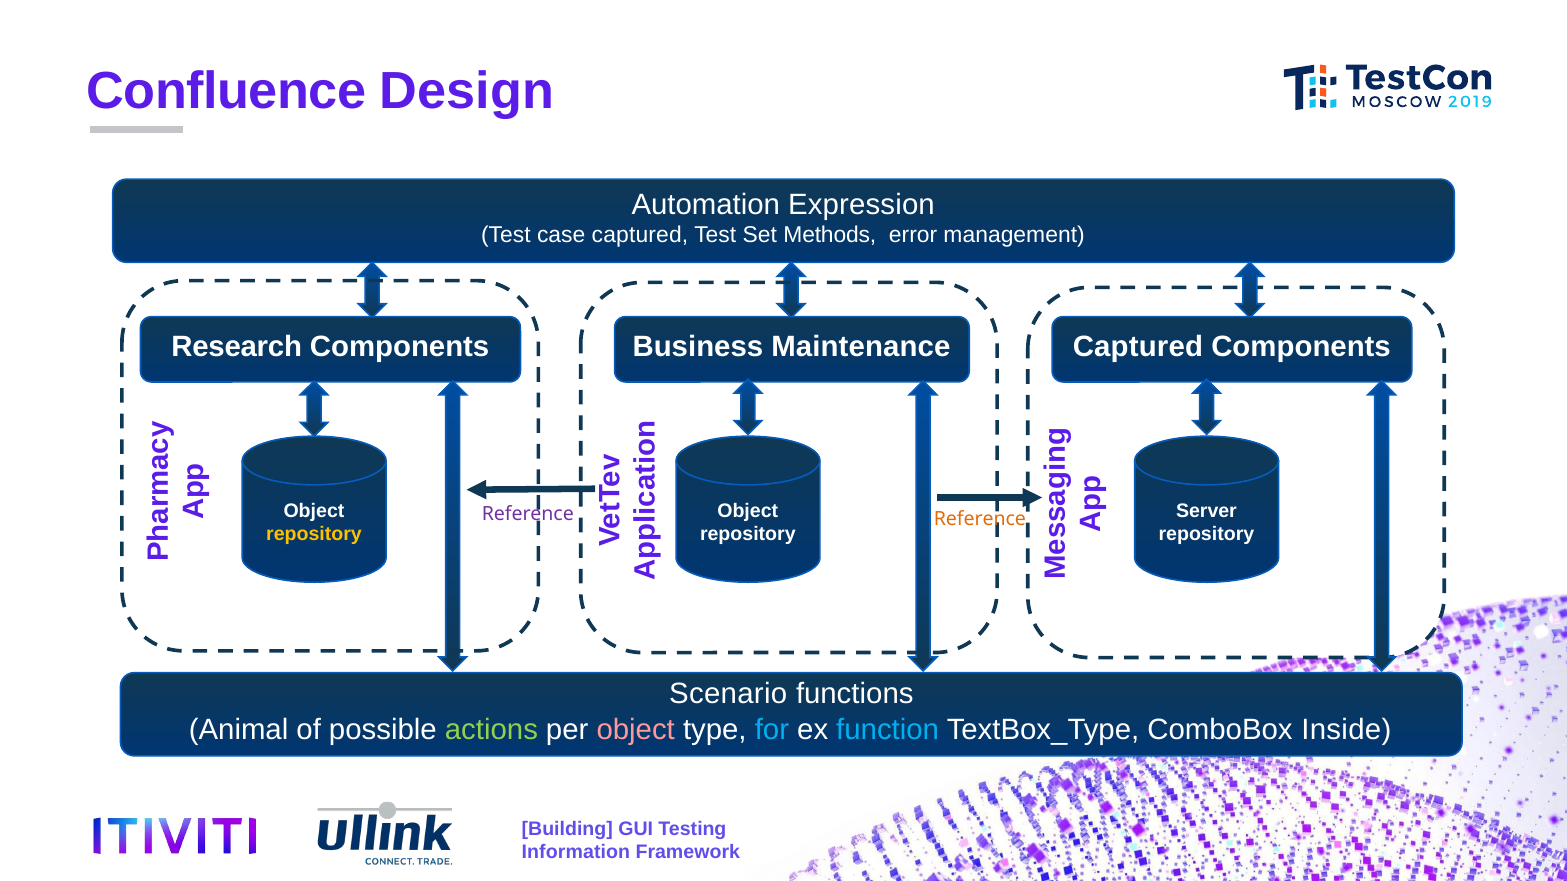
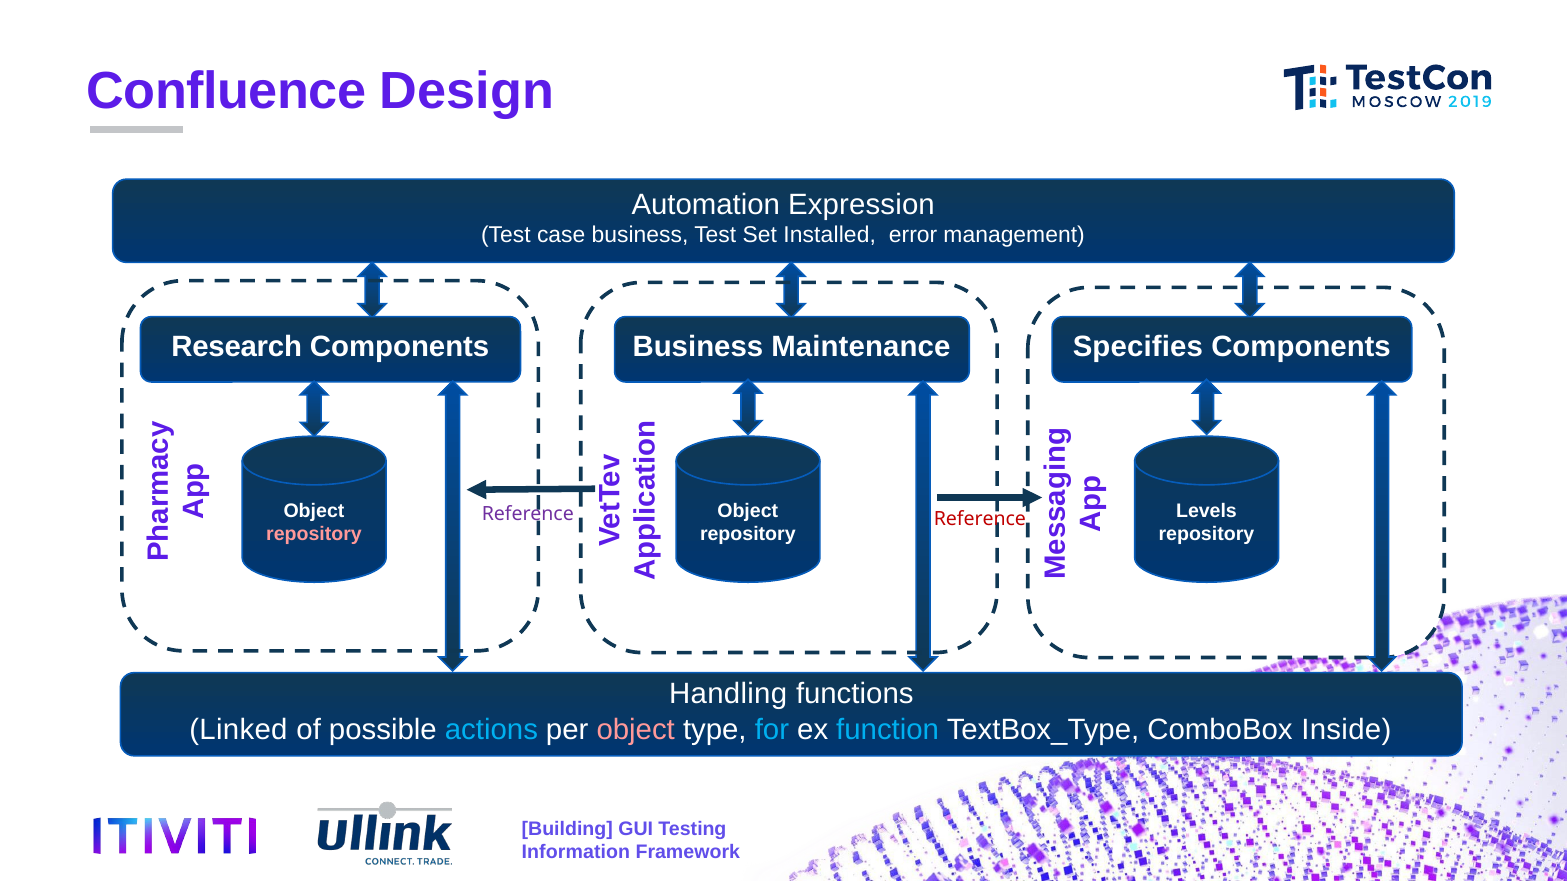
case captured: captured -> business
Methods: Methods -> Installed
Captured at (1138, 347): Captured -> Specifies
Server: Server -> Levels
Reference at (980, 519) colour: orange -> red
repository at (314, 535) colour: yellow -> pink
Scenario: Scenario -> Handling
Animal: Animal -> Linked
actions colour: light green -> light blue
